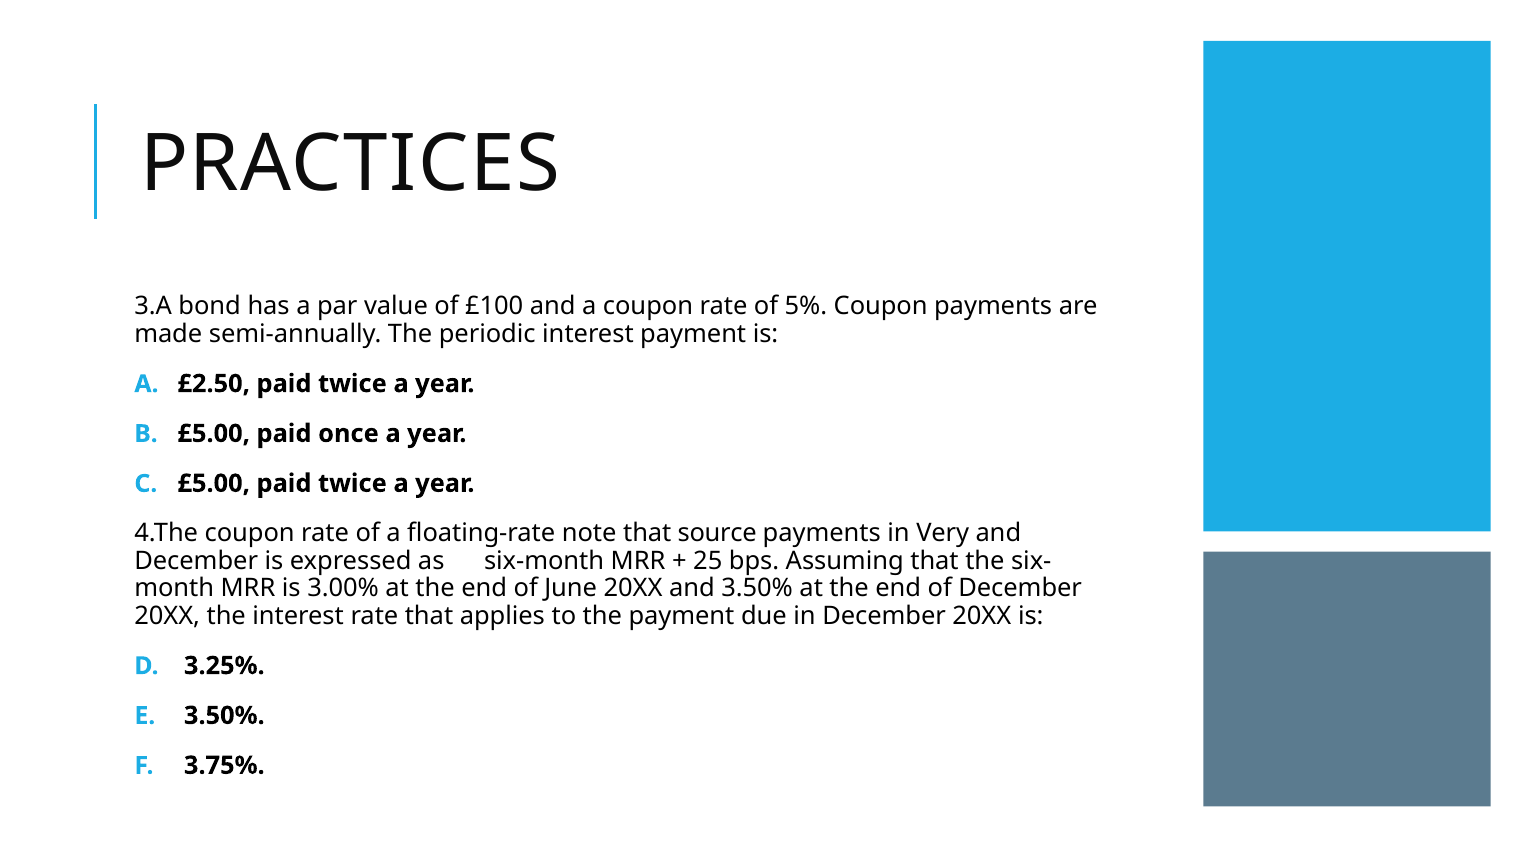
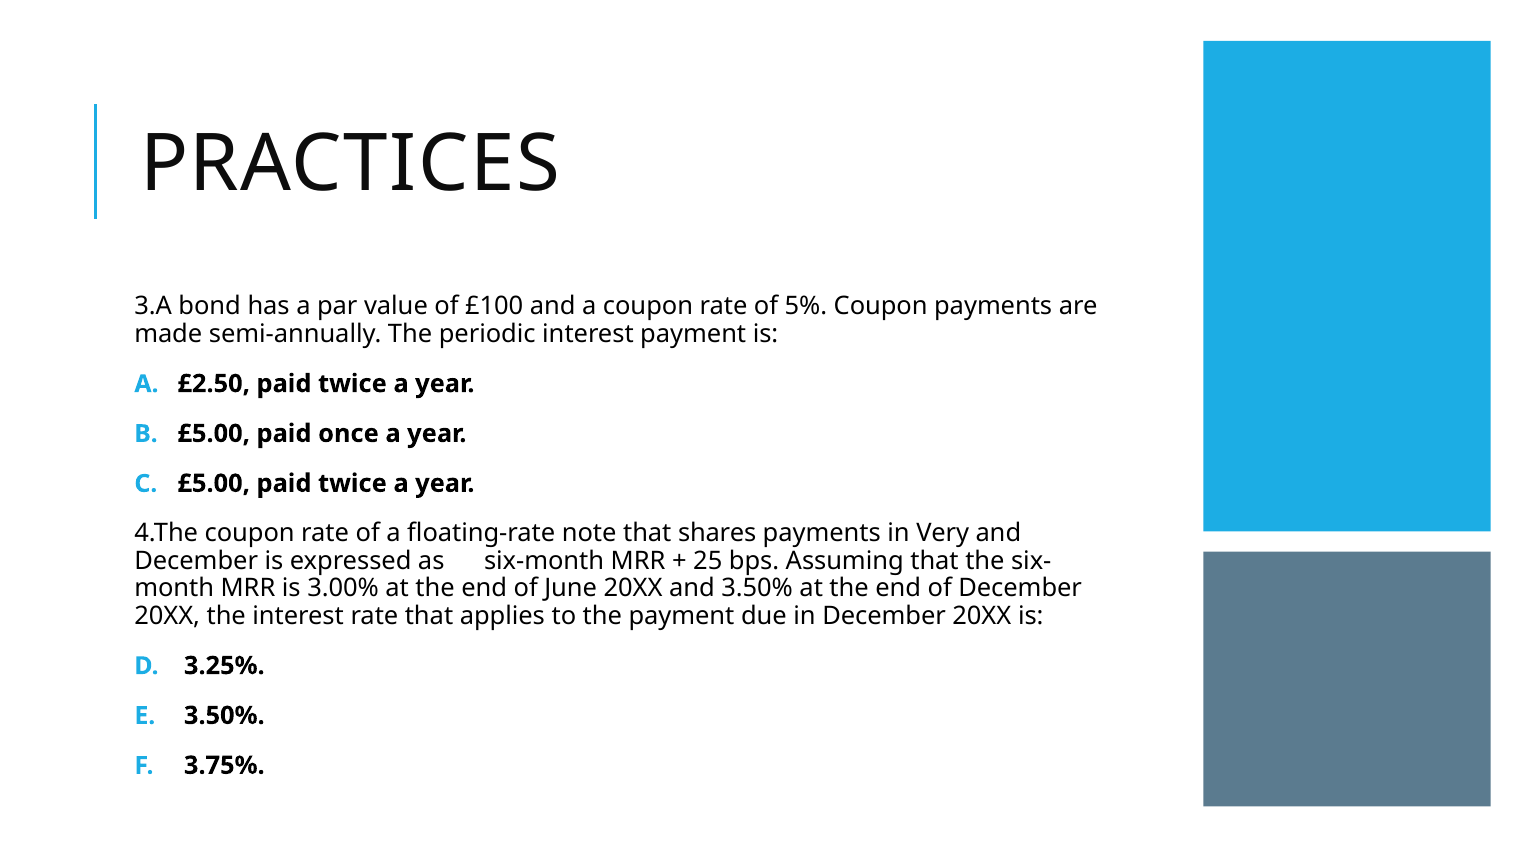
source: source -> shares
